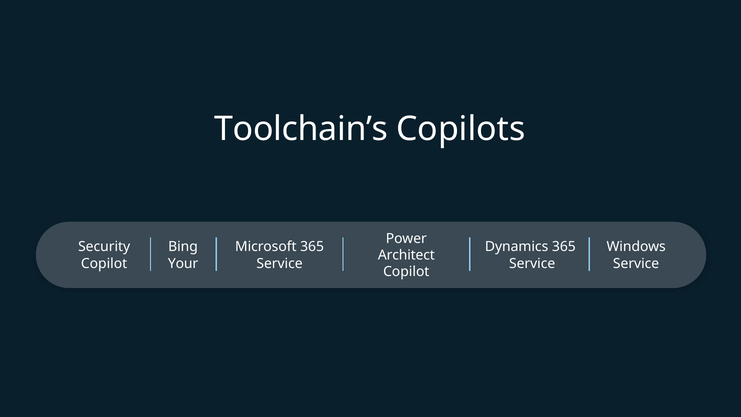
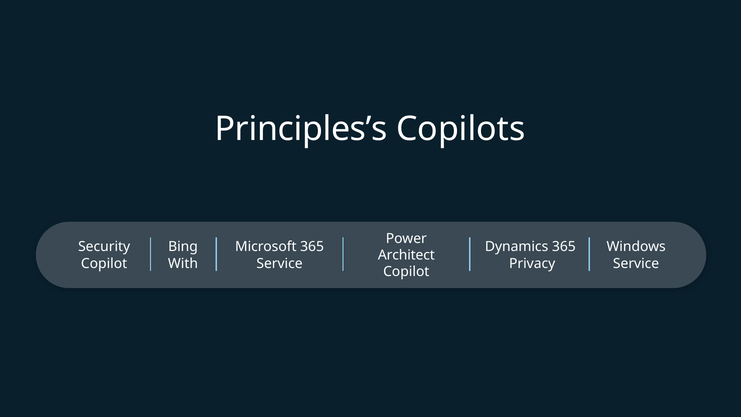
Toolchain’s: Toolchain’s -> Principles’s
Your: Your -> With
Service at (532, 263): Service -> Privacy
